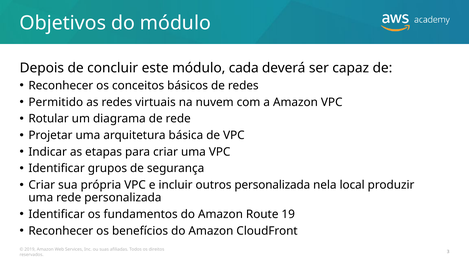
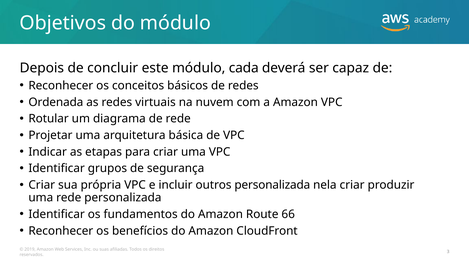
Permitido: Permitido -> Ordenada
nela local: local -> criar
19: 19 -> 66
